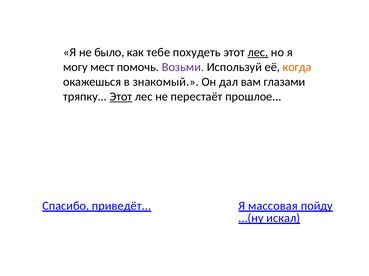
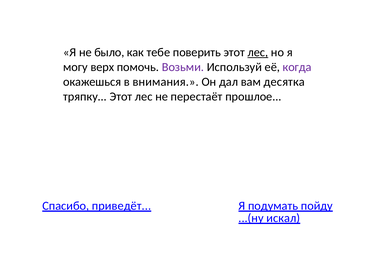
похудеть: похудеть -> поверить
мест: мест -> верх
когда colour: orange -> purple
знакомый: знакомый -> внимания
глазами: глазами -> десятка
Этот at (121, 97) underline: present -> none
массовая: массовая -> подумать
